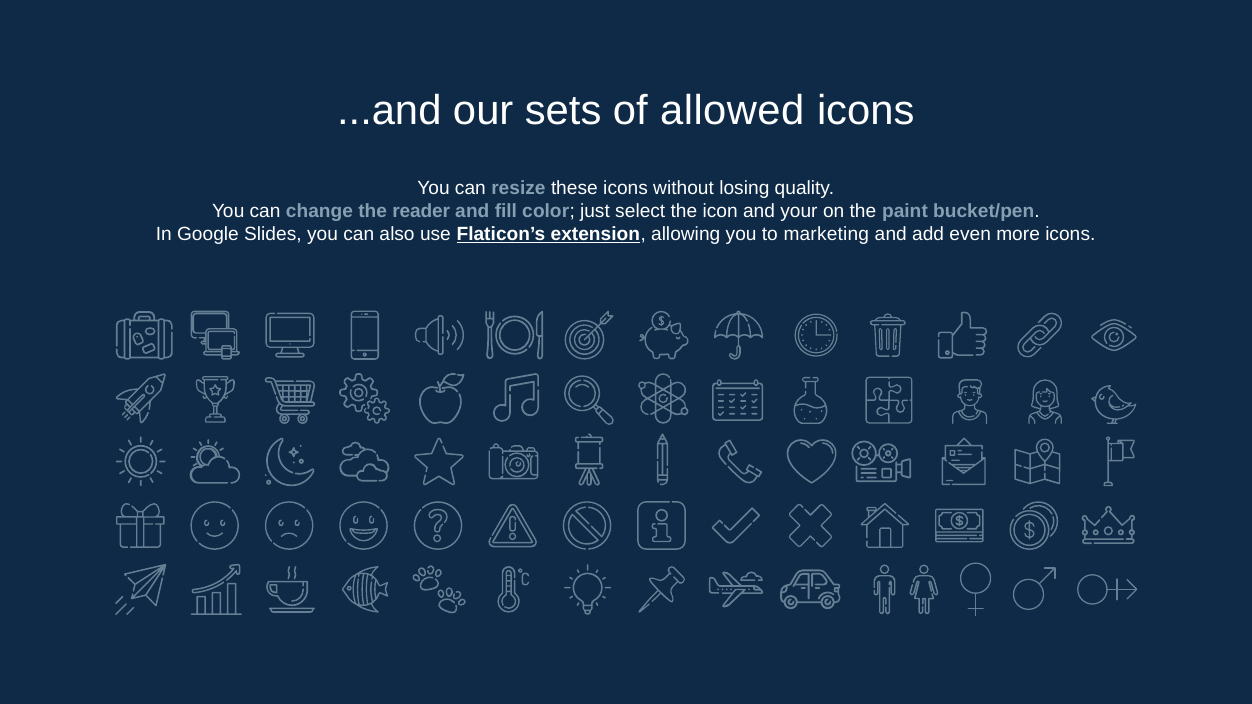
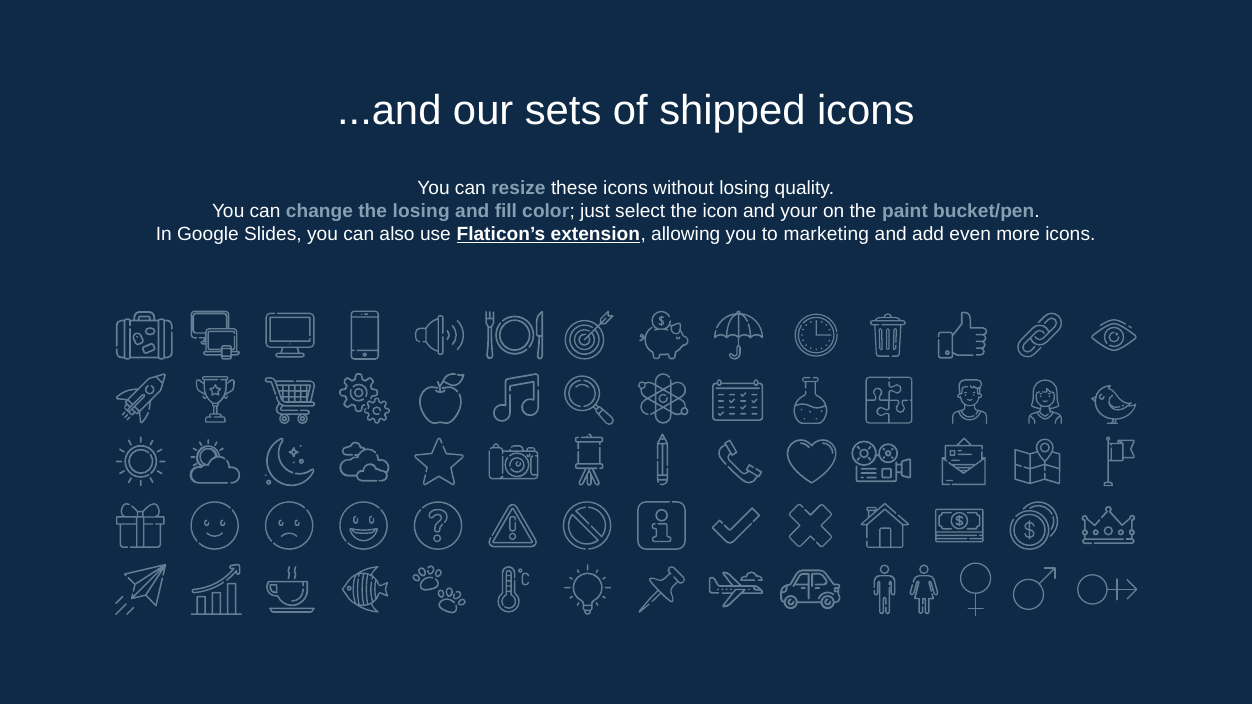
allowed: allowed -> shipped
the reader: reader -> losing
